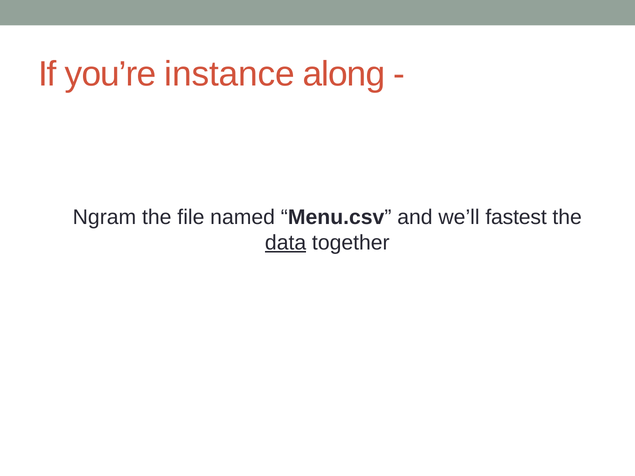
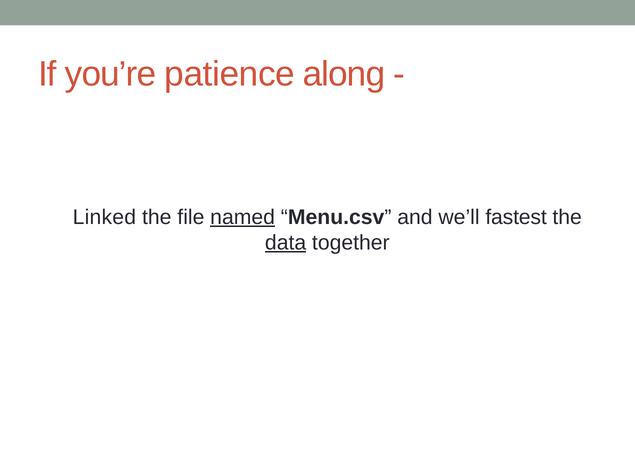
instance: instance -> patience
Ngram: Ngram -> Linked
named underline: none -> present
